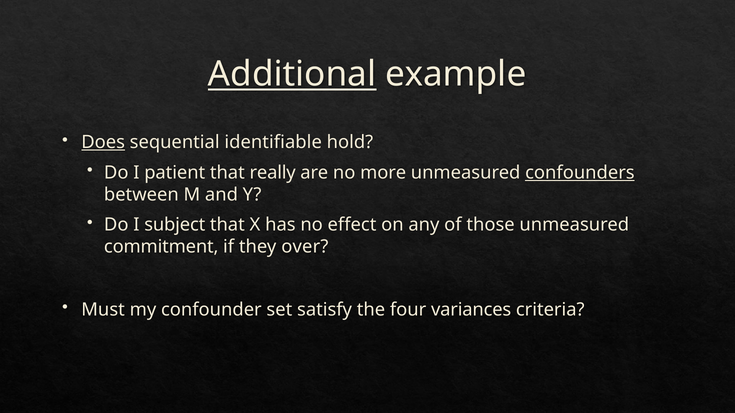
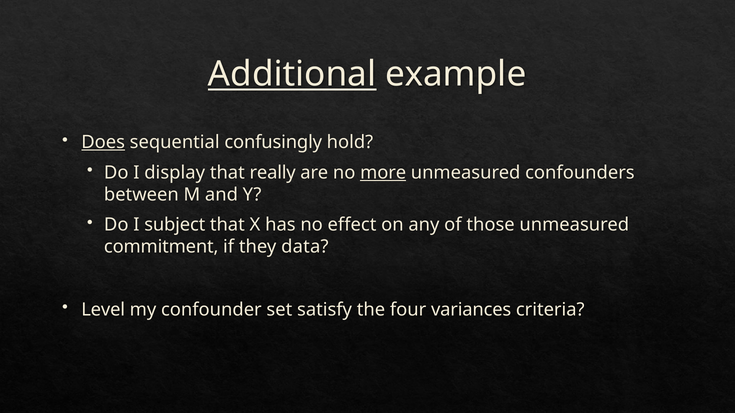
identifiable: identifiable -> confusingly
patient: patient -> display
more underline: none -> present
confounders underline: present -> none
over: over -> data
Must: Must -> Level
